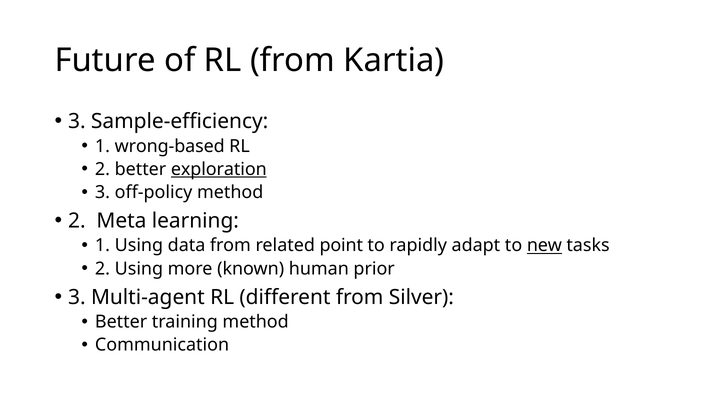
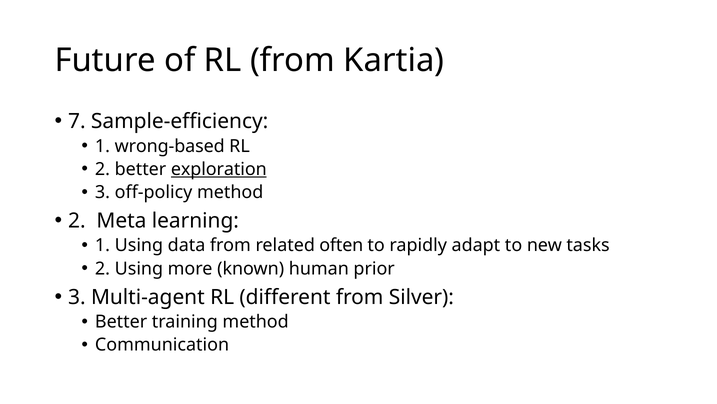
3 at (77, 121): 3 -> 7
point: point -> often
new underline: present -> none
